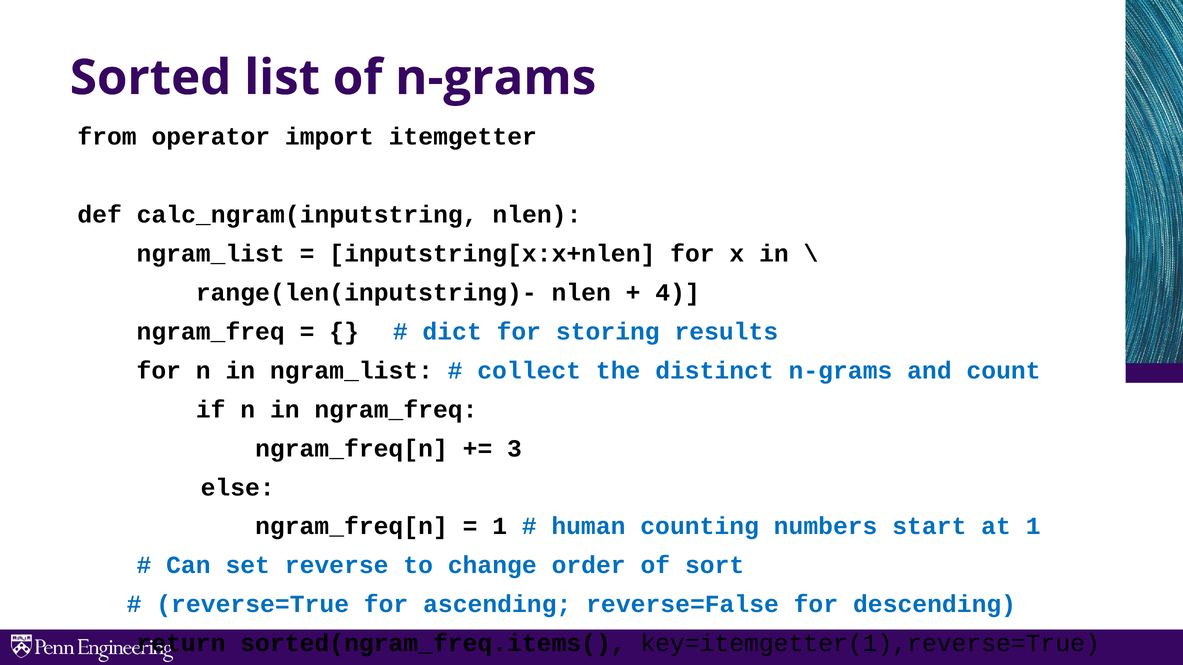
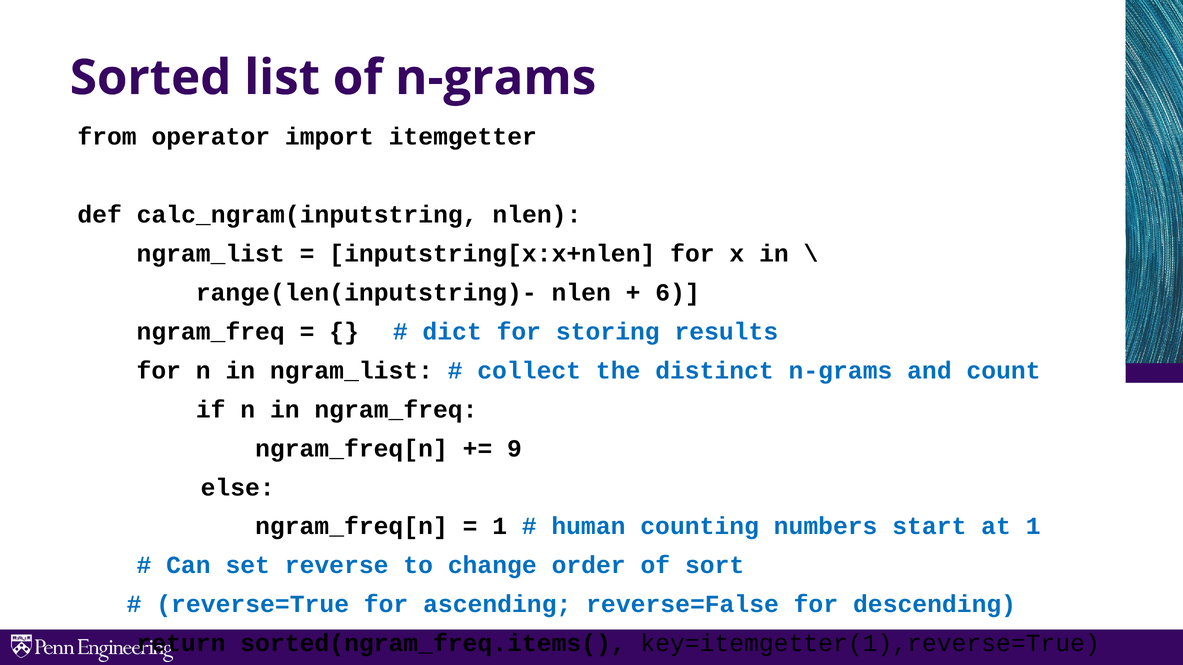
4: 4 -> 6
3: 3 -> 9
